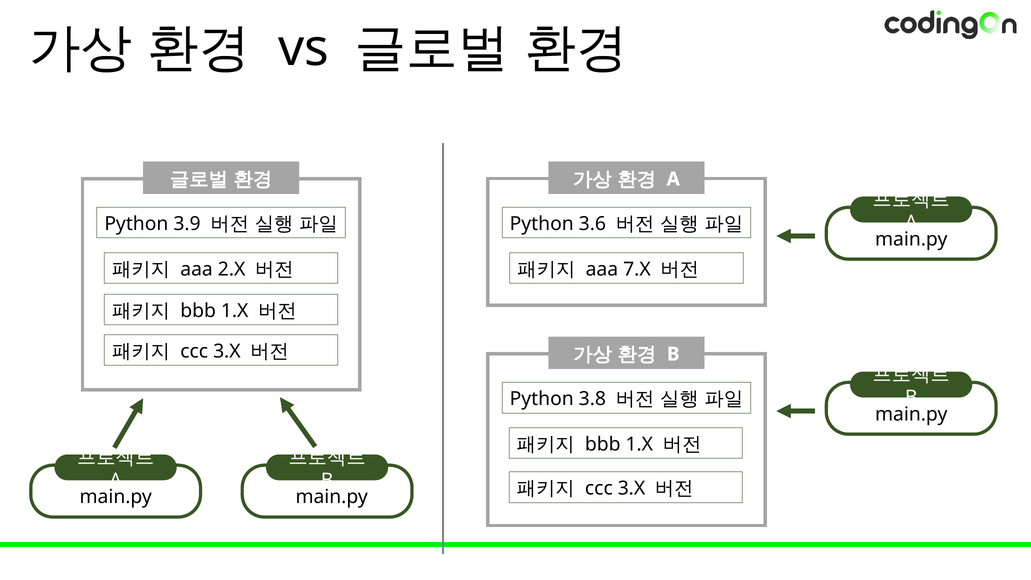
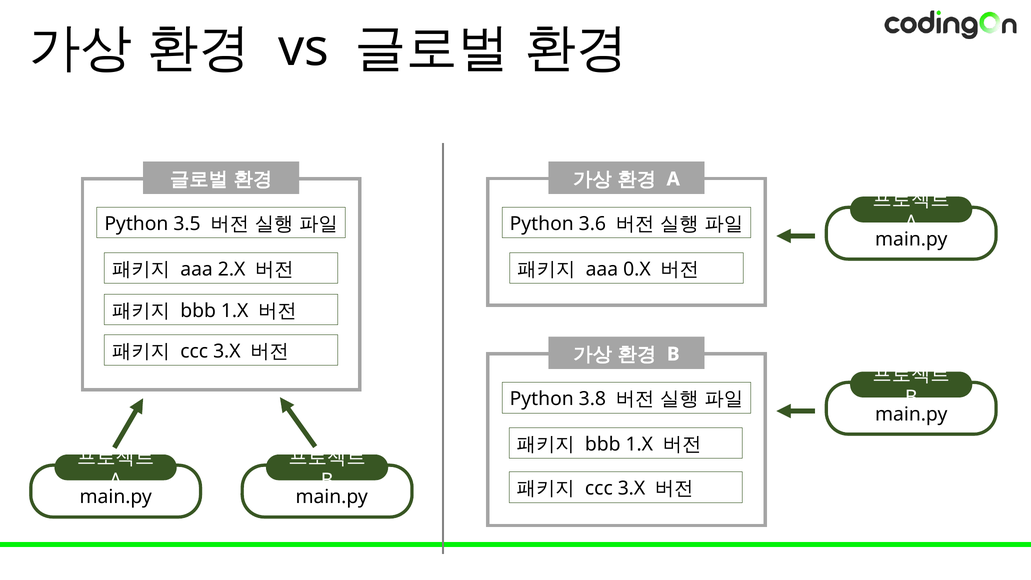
3.9: 3.9 -> 3.5
7.X: 7.X -> 0.X
